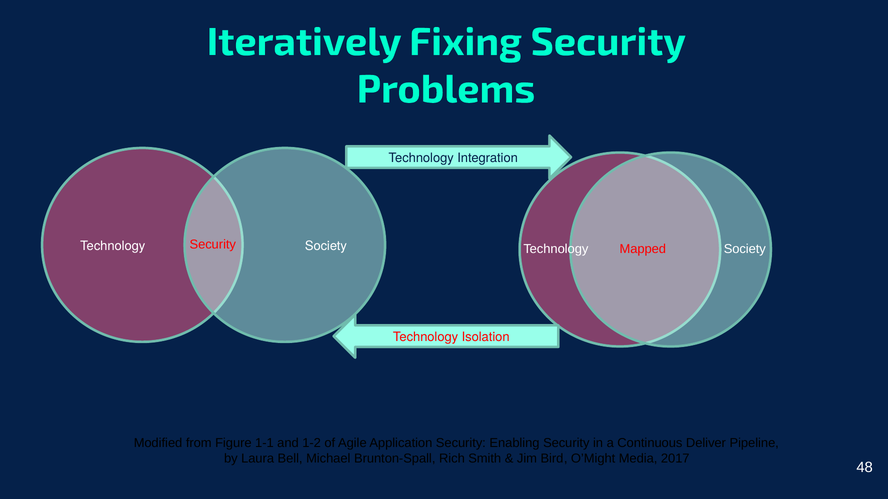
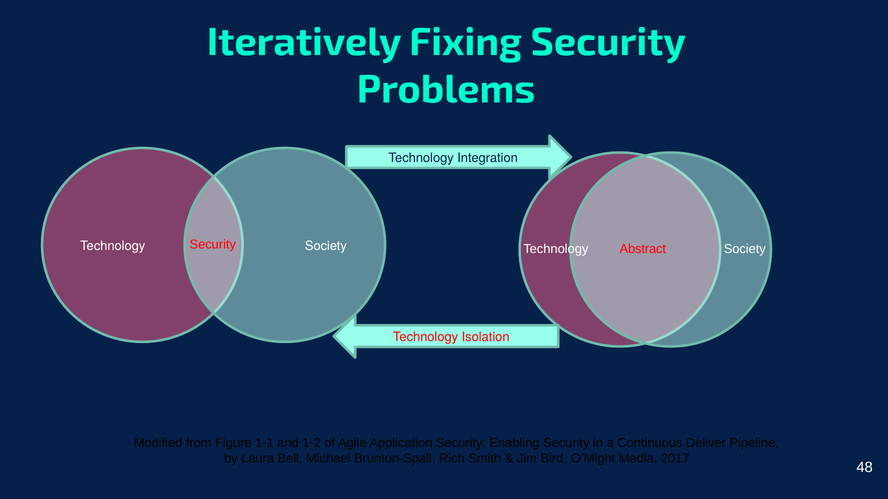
Mapped: Mapped -> Abstract
